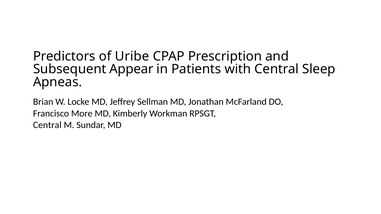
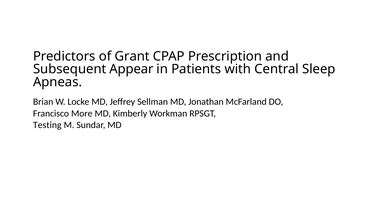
Uribe: Uribe -> Grant
Central at (47, 125): Central -> Testing
